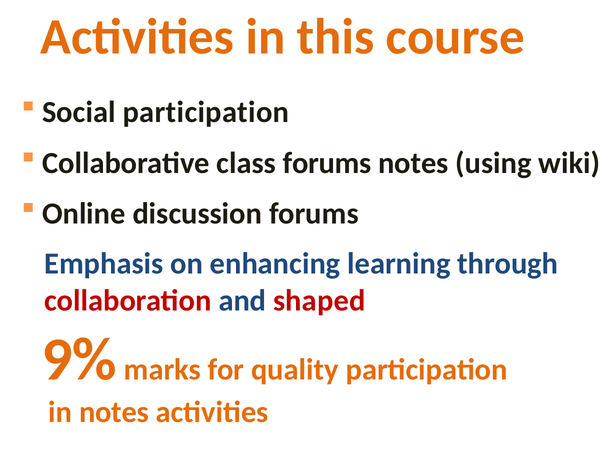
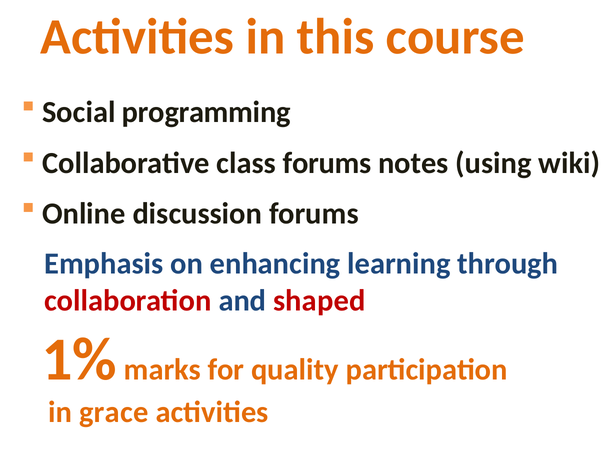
Social participation: participation -> programming
9%: 9% -> 1%
in notes: notes -> grace
